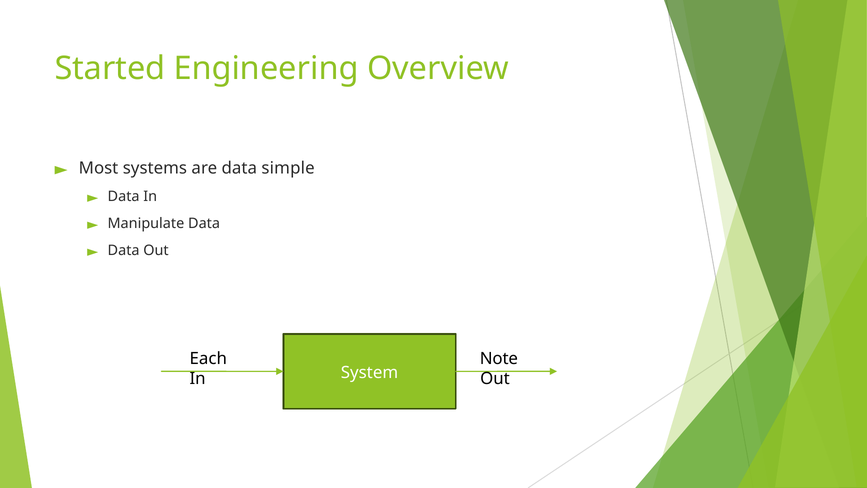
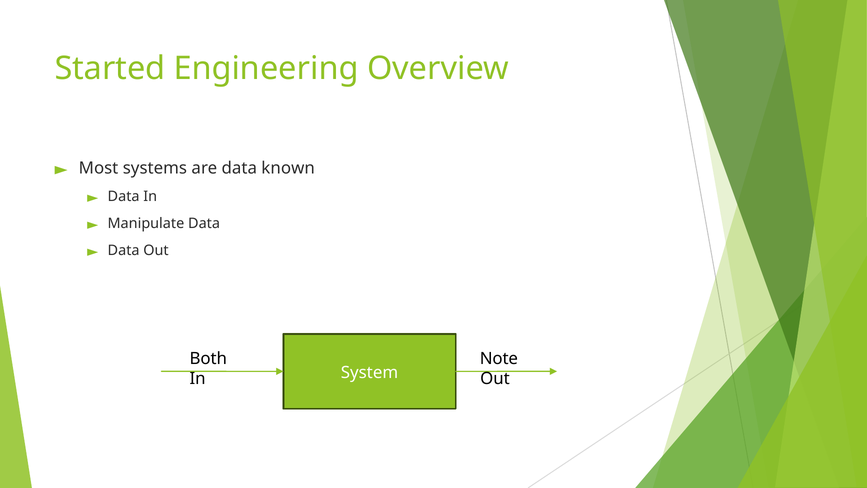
simple: simple -> known
Each: Each -> Both
